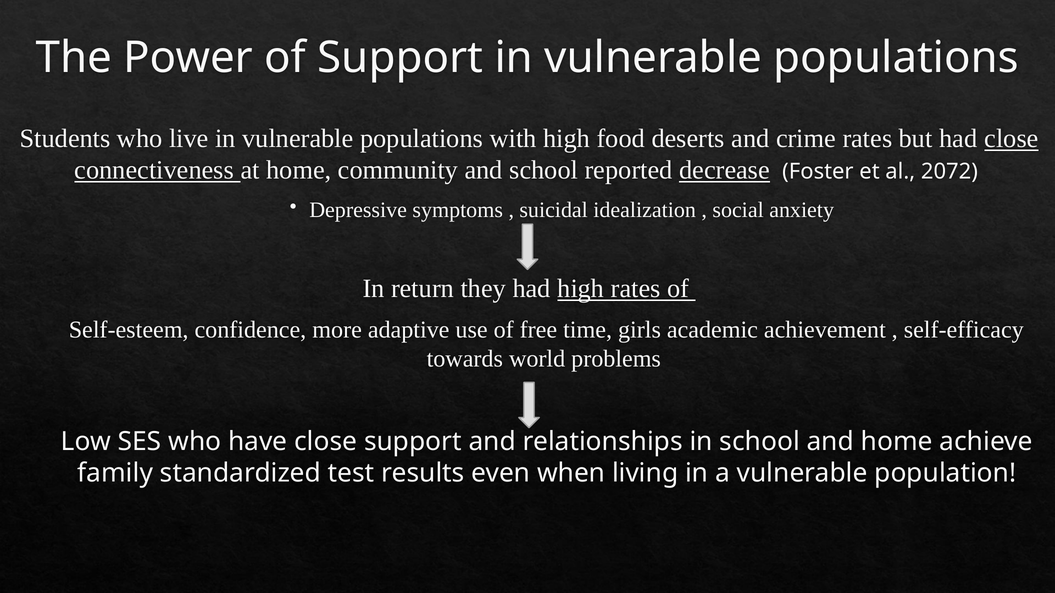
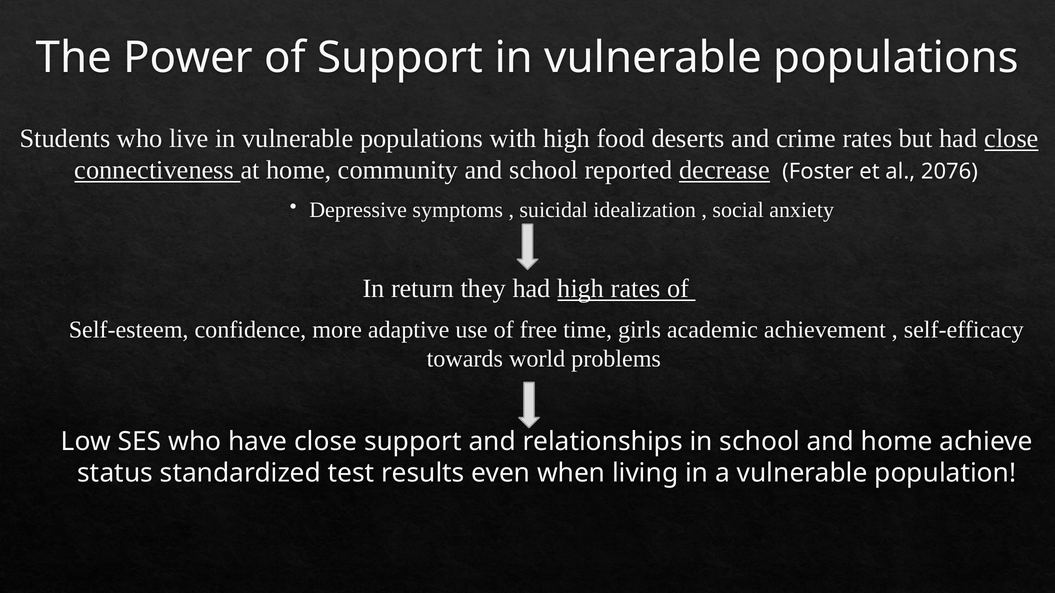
2072: 2072 -> 2076
family: family -> status
